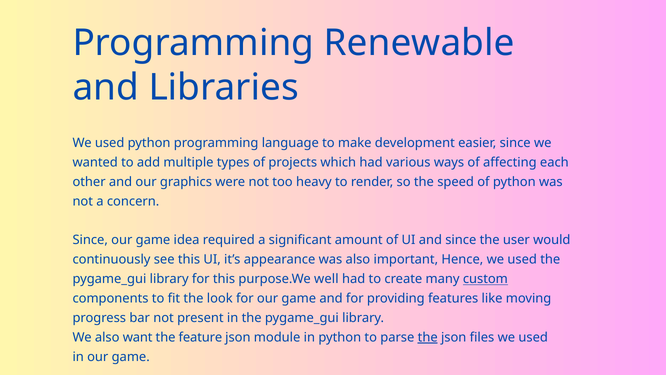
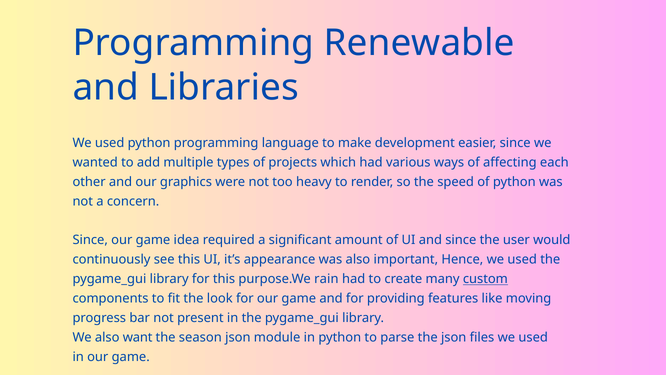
well: well -> rain
feature: feature -> season
the at (428, 337) underline: present -> none
